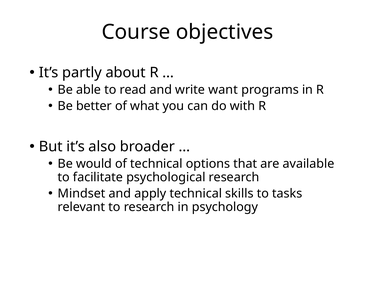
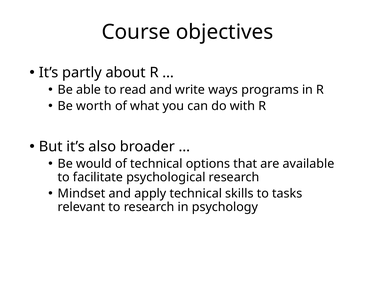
want: want -> ways
better: better -> worth
